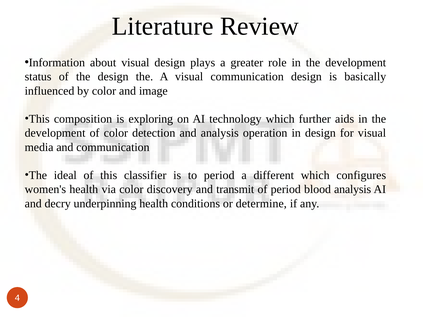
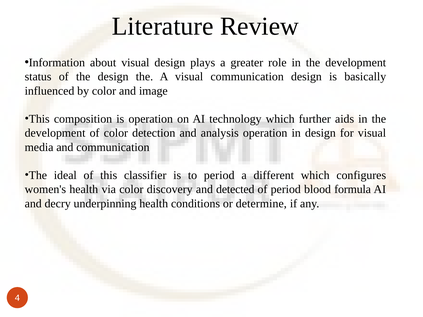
is exploring: exploring -> operation
transmit: transmit -> detected
blood analysis: analysis -> formula
